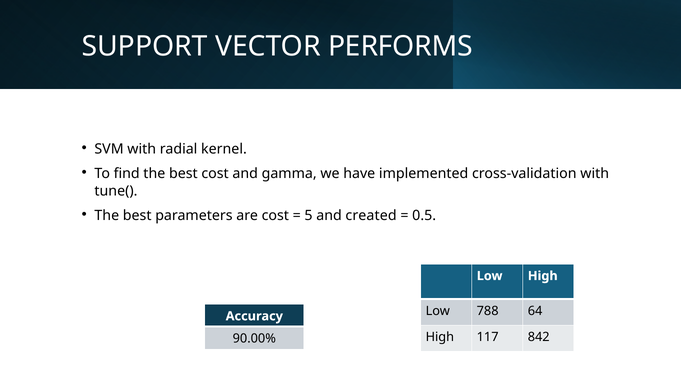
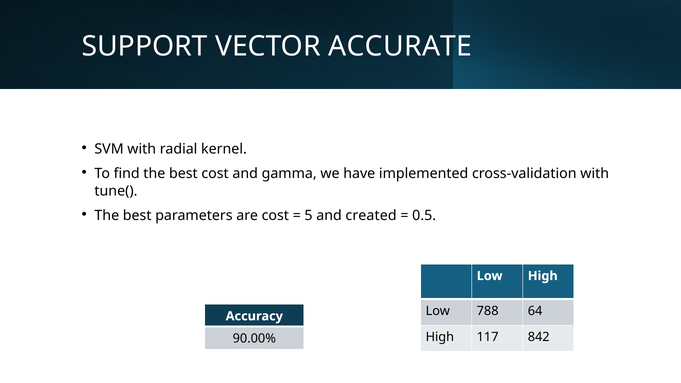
PERFORMS: PERFORMS -> ACCURATE
